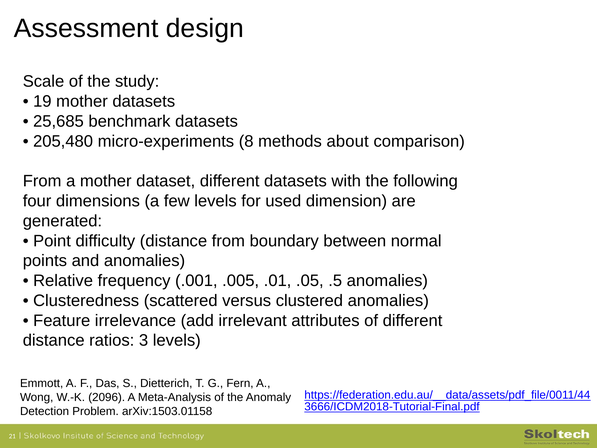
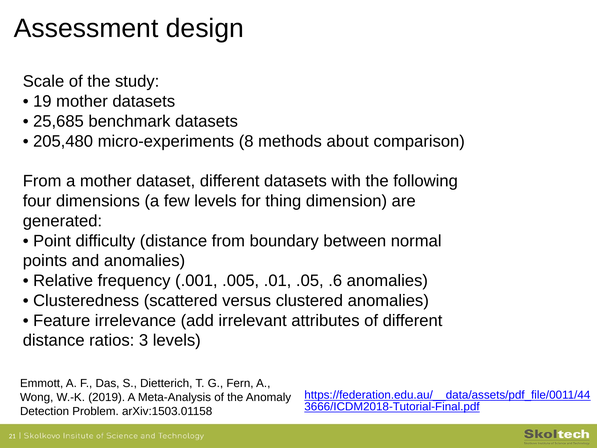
used: used -> thing
.5: .5 -> .6
2096: 2096 -> 2019
